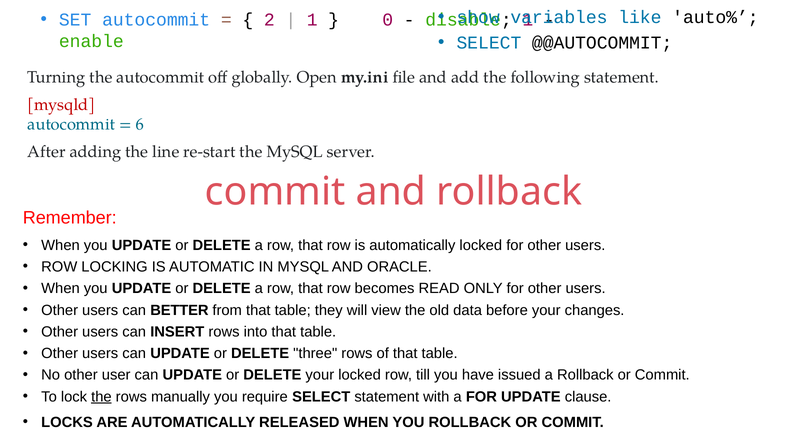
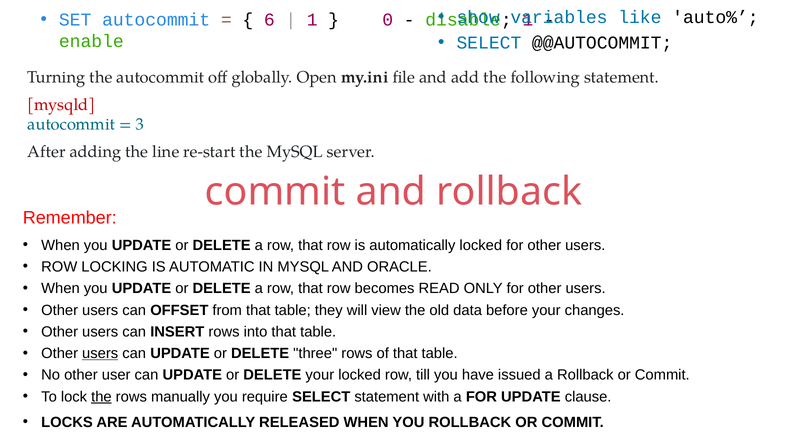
2: 2 -> 6
6: 6 -> 3
BETTER: BETTER -> OFFSET
users at (100, 353) underline: none -> present
